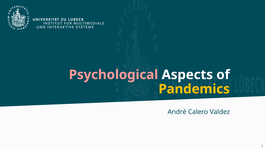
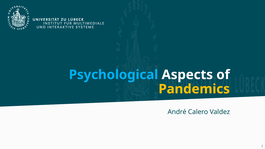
Psychological colour: pink -> light blue
